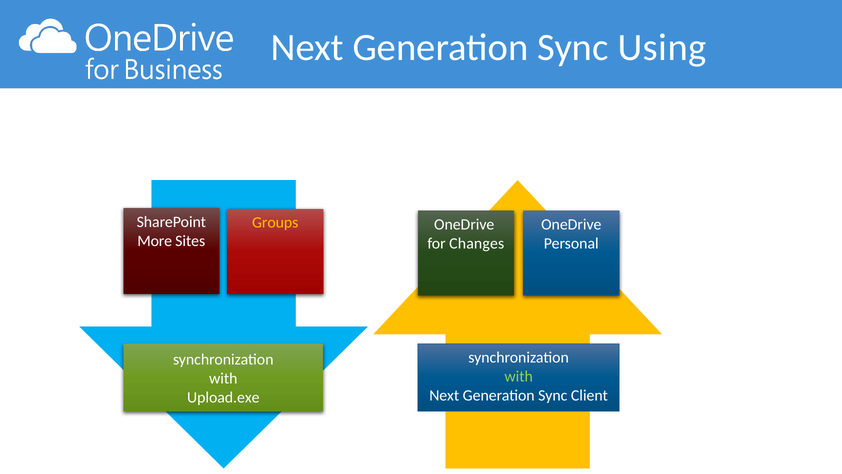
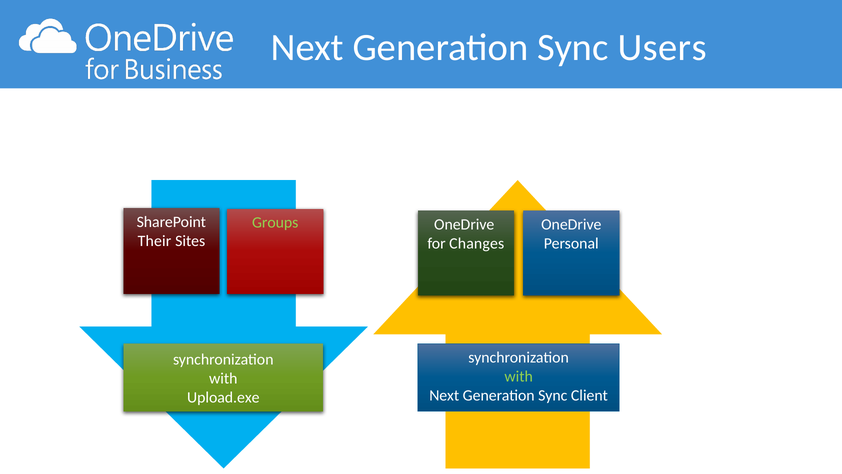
Using: Using -> Users
Groups colour: yellow -> light green
More: More -> Their
